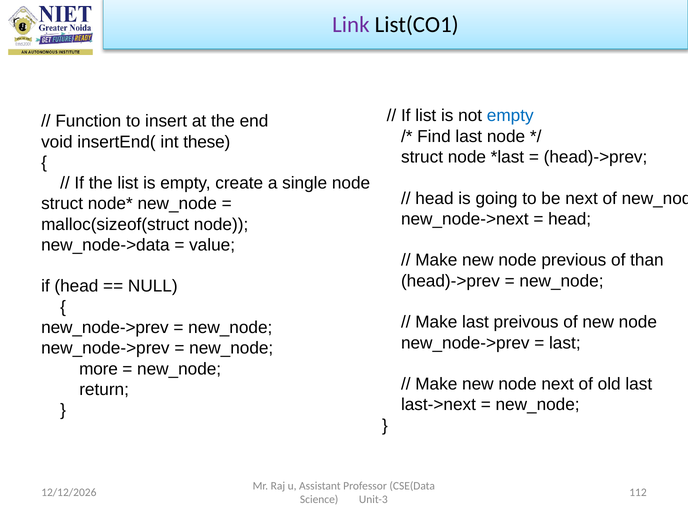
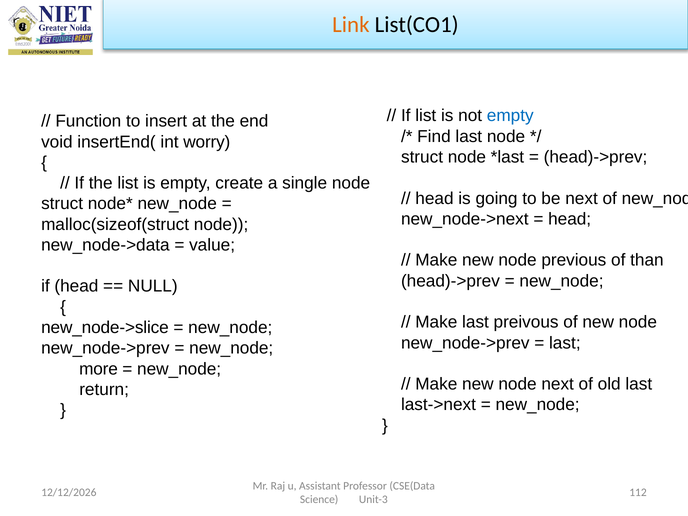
Link colour: purple -> orange
these: these -> worry
new_node->prev at (105, 328): new_node->prev -> new_node->slice
